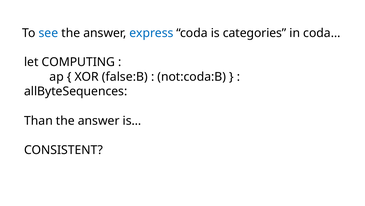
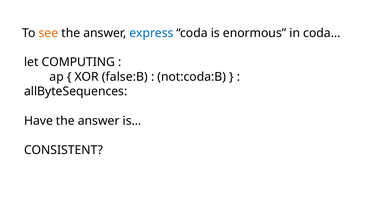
see colour: blue -> orange
categories: categories -> enormous
Than: Than -> Have
